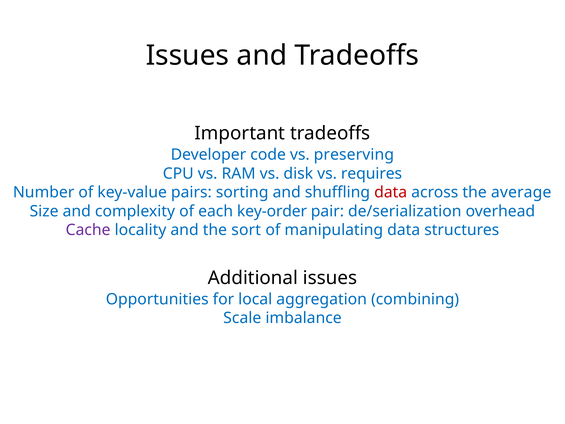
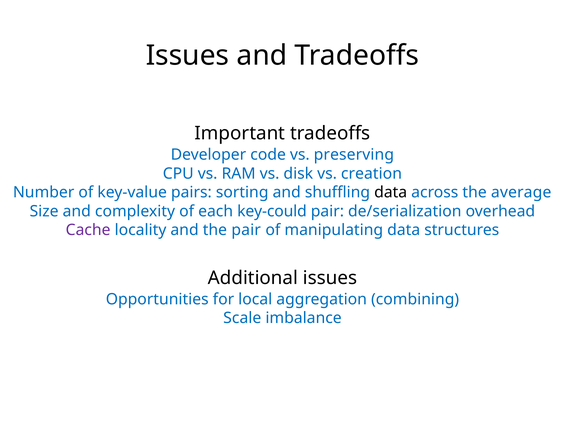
requires: requires -> creation
data at (391, 192) colour: red -> black
key-order: key-order -> key-could
the sort: sort -> pair
